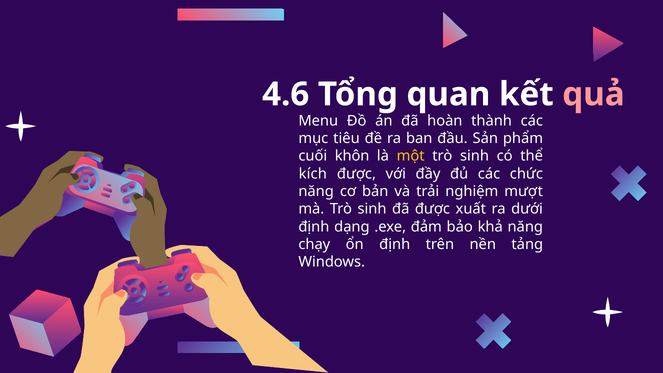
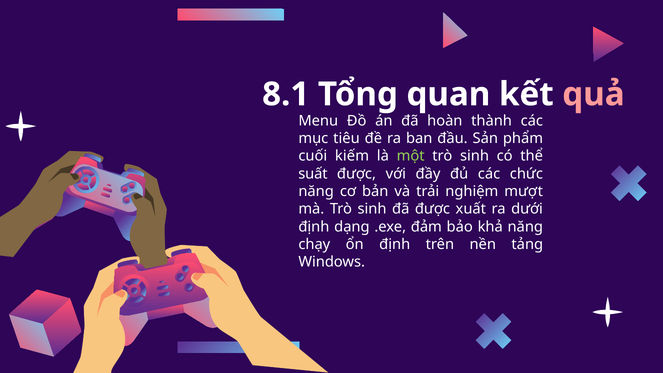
4.6: 4.6 -> 8.1
khôn: khôn -> kiếm
một colour: yellow -> light green
kích: kích -> suất
